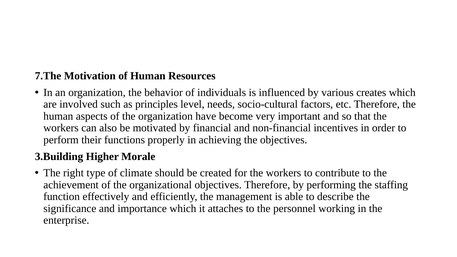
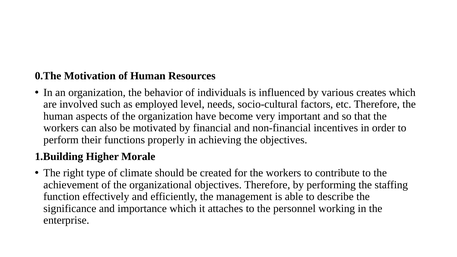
7.The: 7.The -> 0.The
principles: principles -> employed
3.Building: 3.Building -> 1.Building
